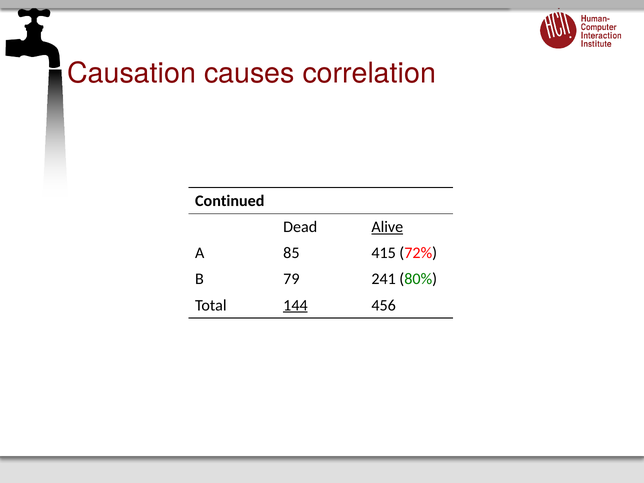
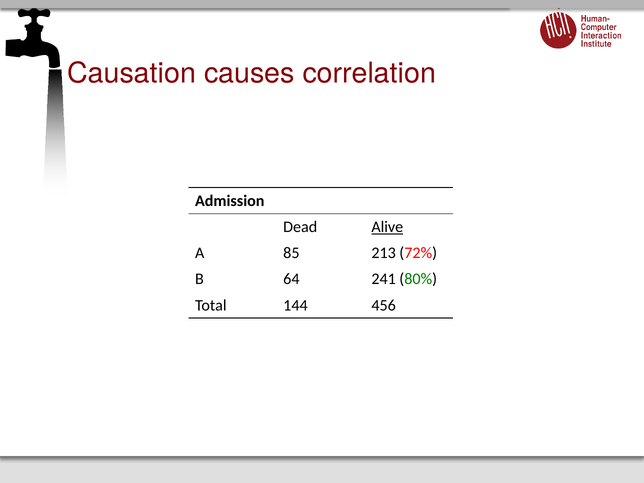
Continued: Continued -> Admission
415: 415 -> 213
79: 79 -> 64
144 underline: present -> none
